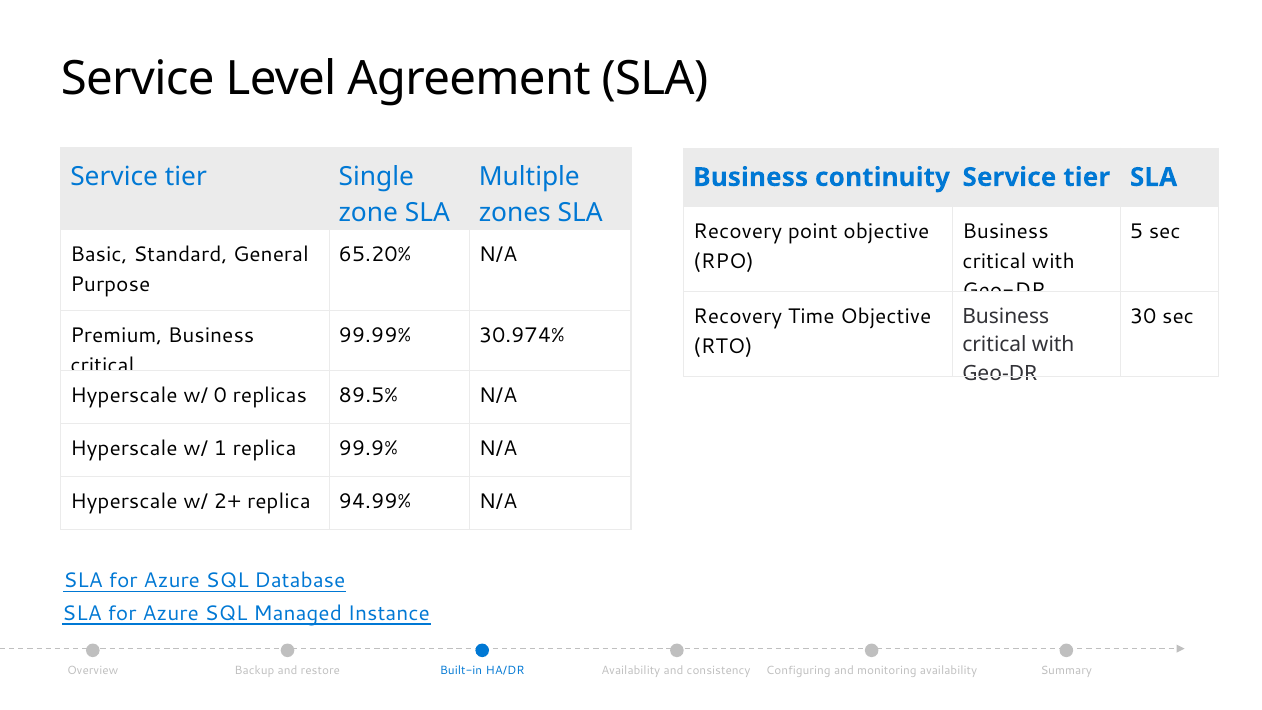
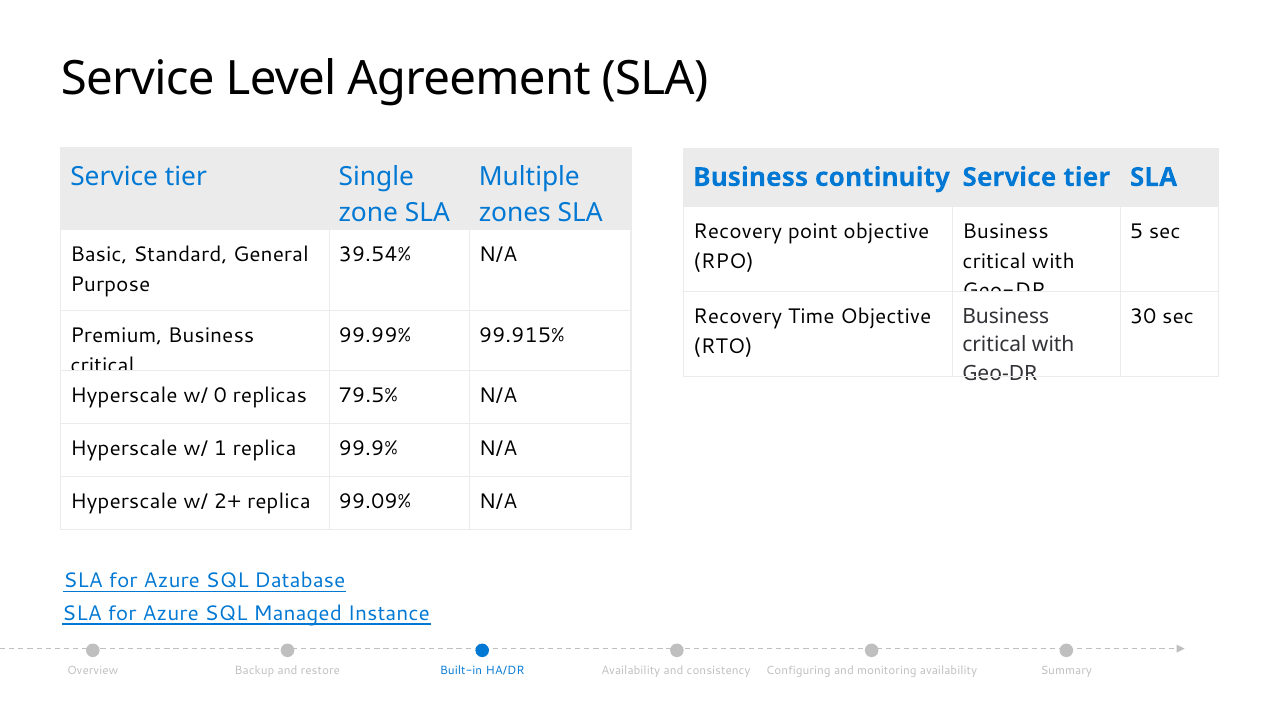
65.20%: 65.20% -> 39.54%
30.974%: 30.974% -> 99.915%
89.5%: 89.5% -> 79.5%
94.99%: 94.99% -> 99.09%
